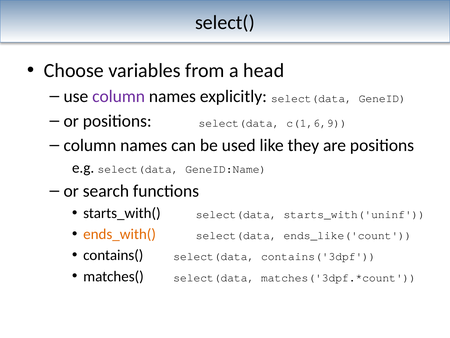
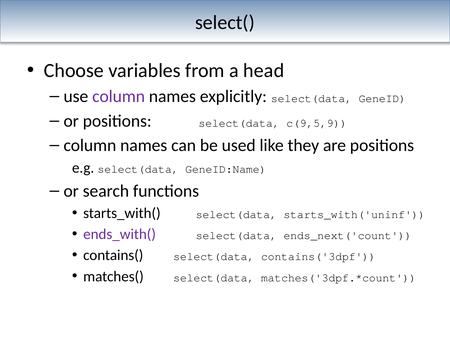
c(1,6,9: c(1,6,9 -> c(9,5,9
ends_with( colour: orange -> purple
ends_like('count: ends_like('count -> ends_next('count
